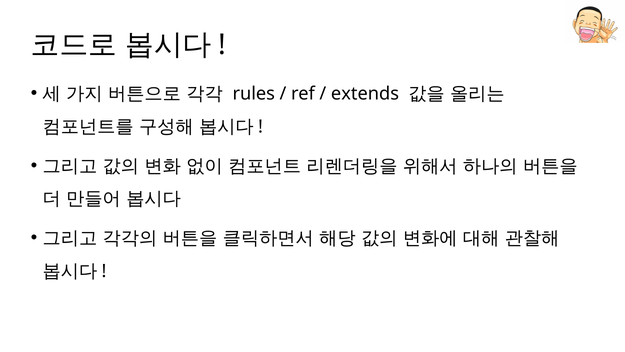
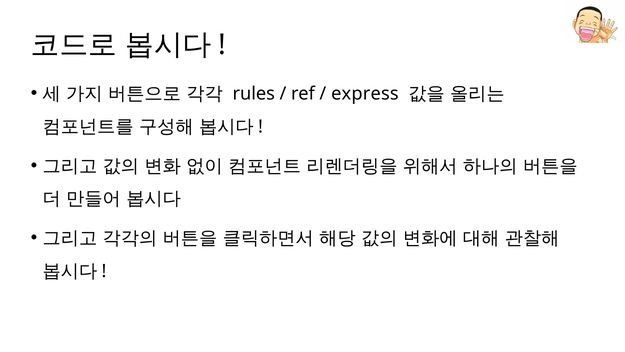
extends: extends -> express
